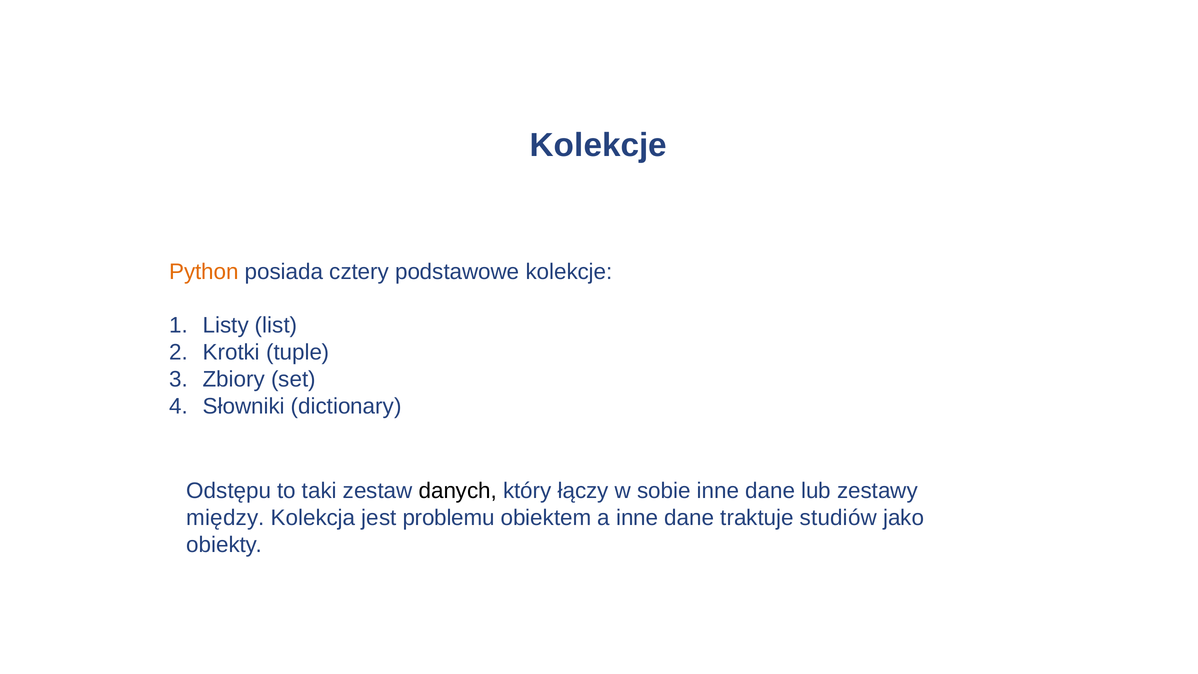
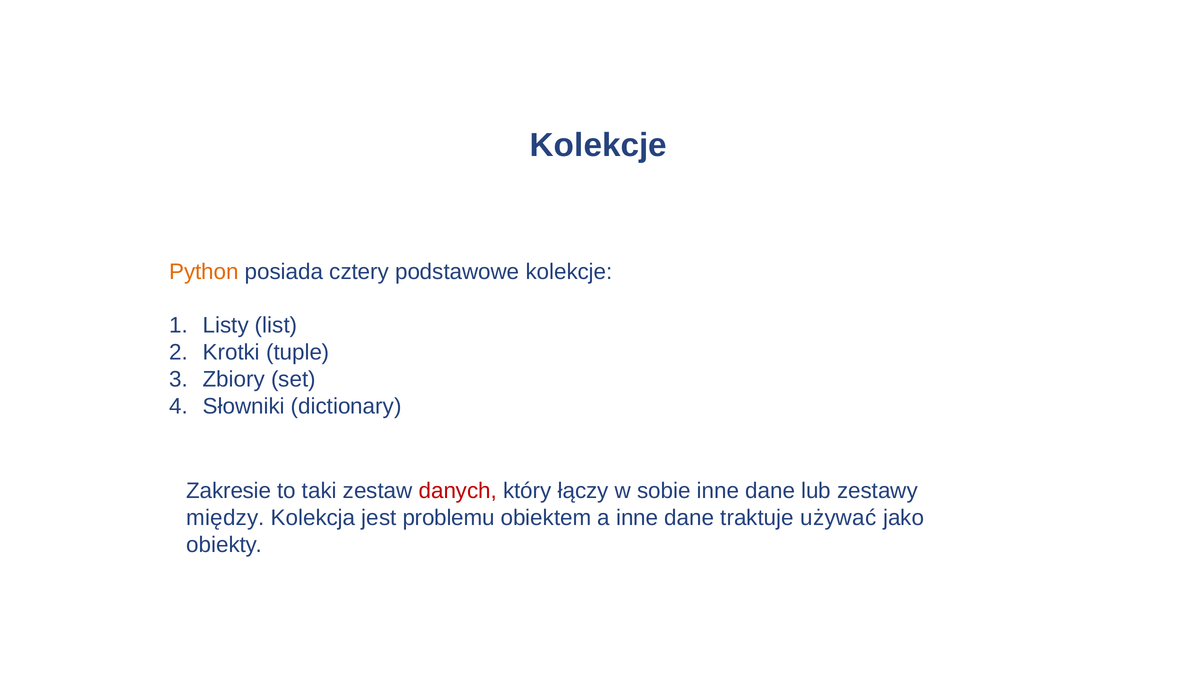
Odstępu: Odstępu -> Zakresie
danych colour: black -> red
studiów: studiów -> używać
